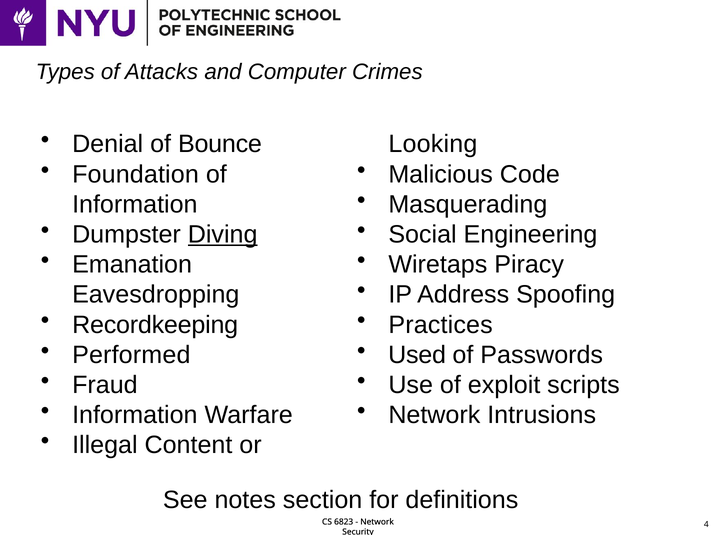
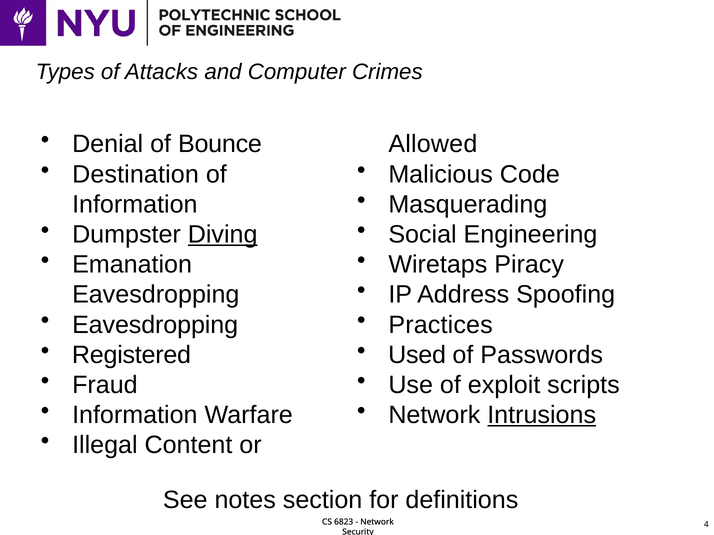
Looking: Looking -> Allowed
Foundation: Foundation -> Destination
Recordkeeping at (155, 325): Recordkeeping -> Eavesdropping
Performed: Performed -> Registered
Intrusions underline: none -> present
